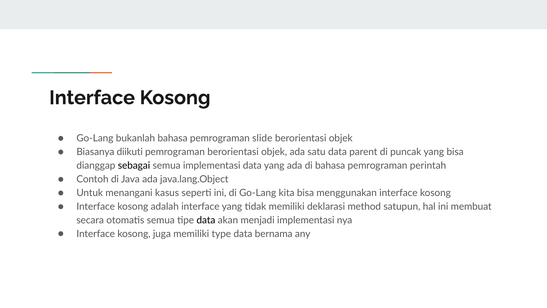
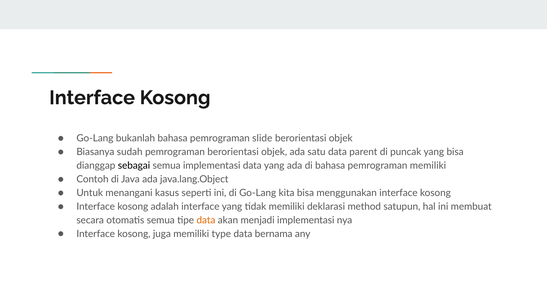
diikuti: diikuti -> sudah
pemrograman perintah: perintah -> memiliki
data at (206, 220) colour: black -> orange
